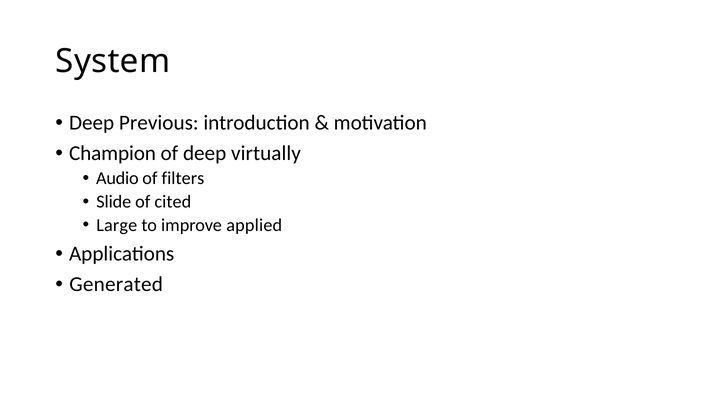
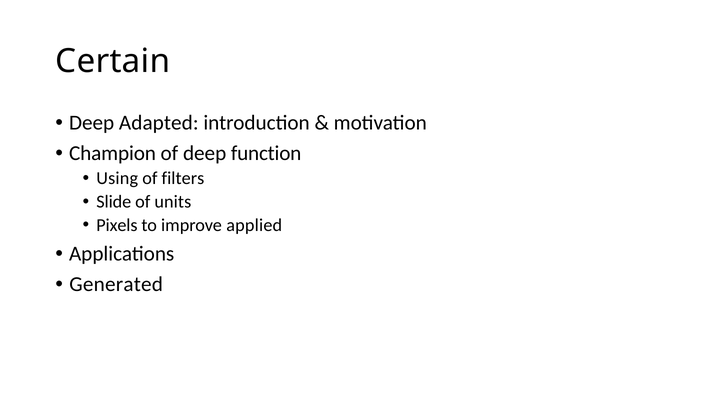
System: System -> Certain
Previous: Previous -> Adapted
virtually: virtually -> function
Audio: Audio -> Using
cited: cited -> units
Large: Large -> Pixels
